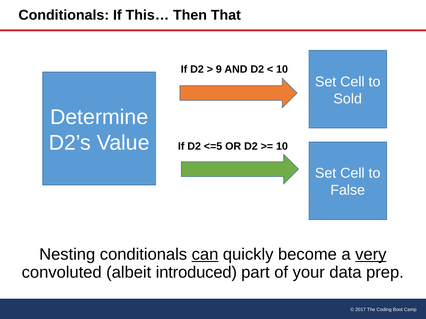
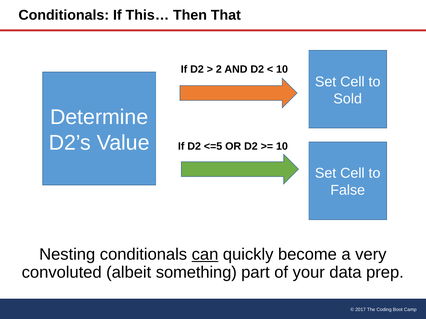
9: 9 -> 2
very underline: present -> none
introduced: introduced -> something
